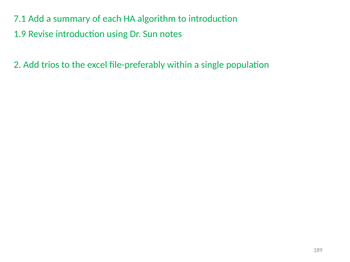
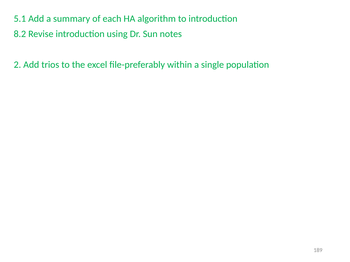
7.1: 7.1 -> 5.1
1.9: 1.9 -> 8.2
